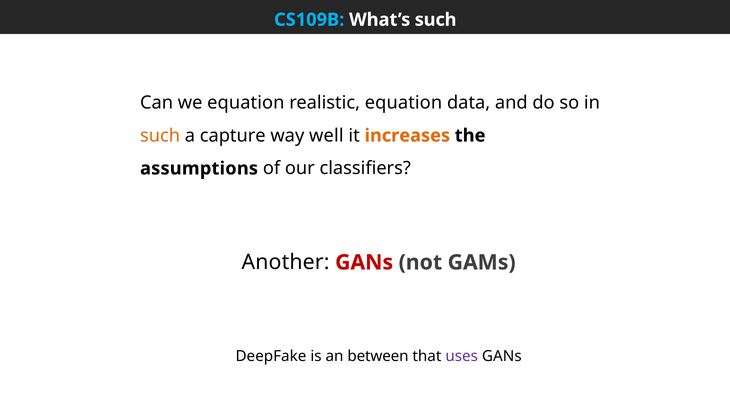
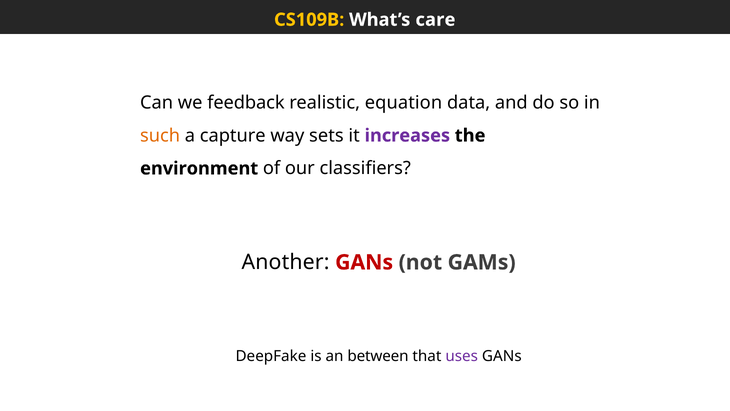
CS109B colour: light blue -> yellow
What’s such: such -> care
we equation: equation -> feedback
well: well -> sets
increases colour: orange -> purple
assumptions: assumptions -> environment
